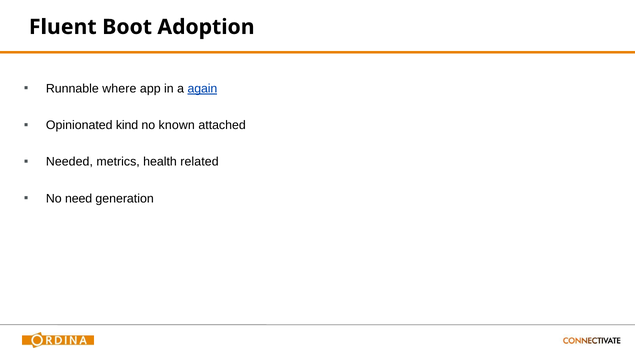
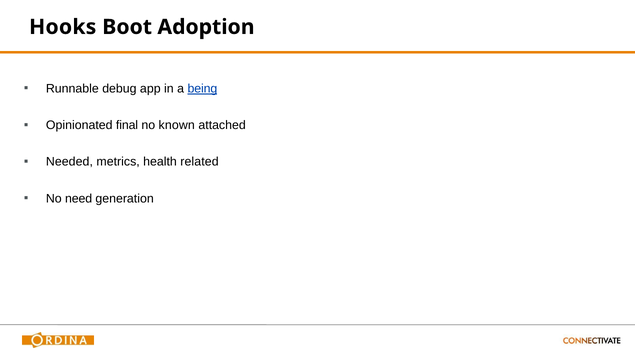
Fluent: Fluent -> Hooks
where: where -> debug
again: again -> being
kind: kind -> final
